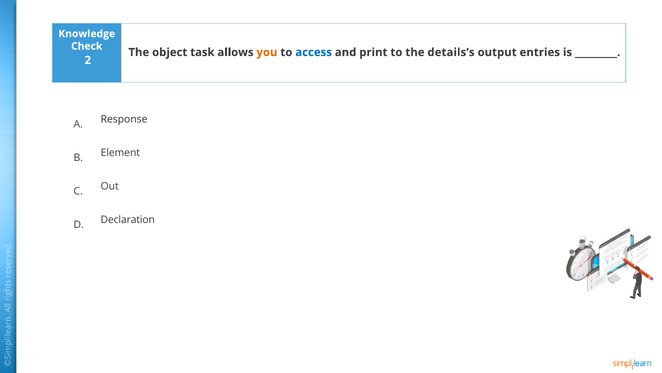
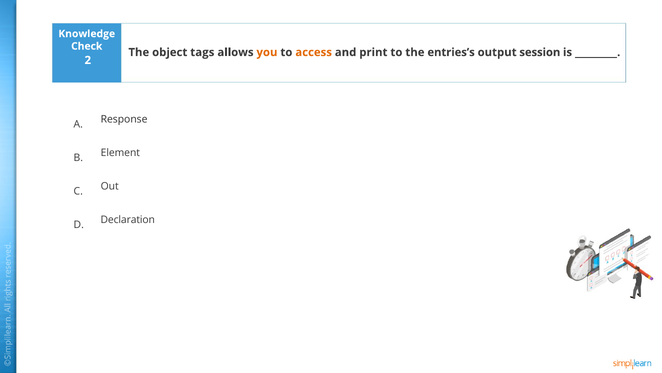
task: task -> tags
access colour: blue -> orange
details’s: details’s -> entries’s
entries: entries -> session
